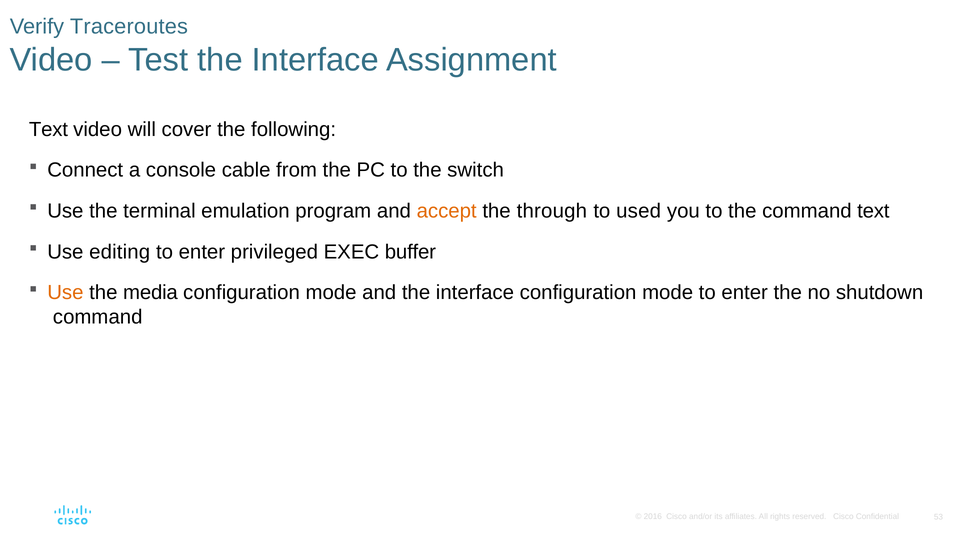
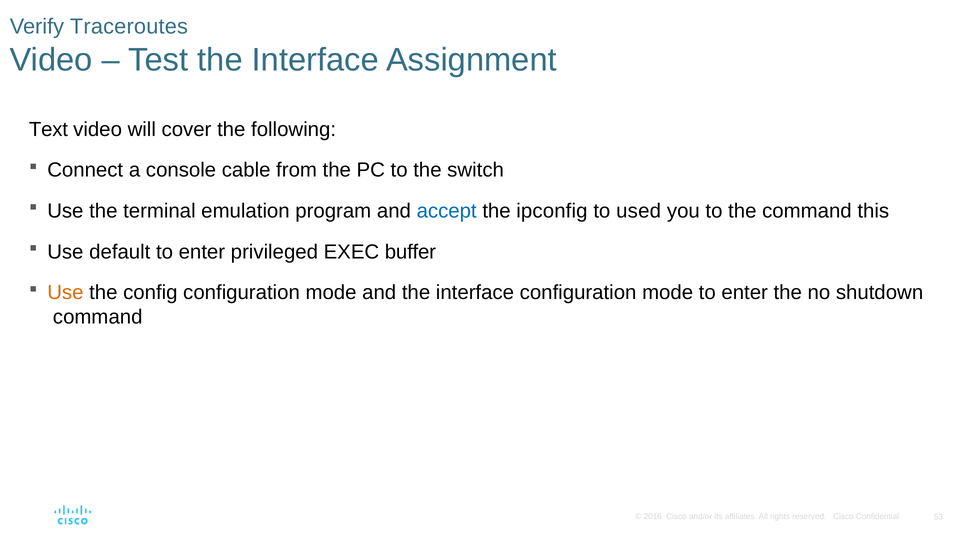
accept colour: orange -> blue
through: through -> ipconfig
command text: text -> this
editing: editing -> default
media: media -> config
